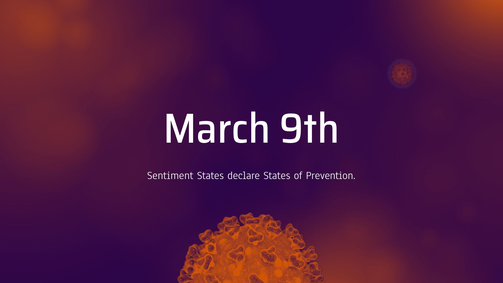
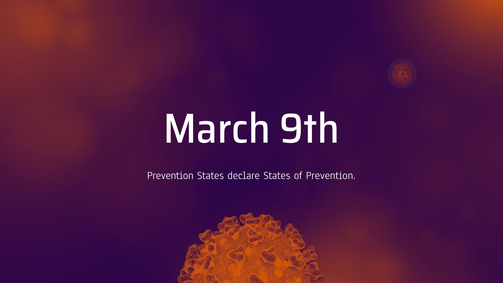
Sentiment at (170, 175): Sentiment -> Prevention
